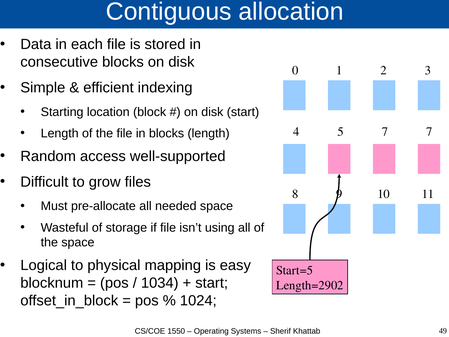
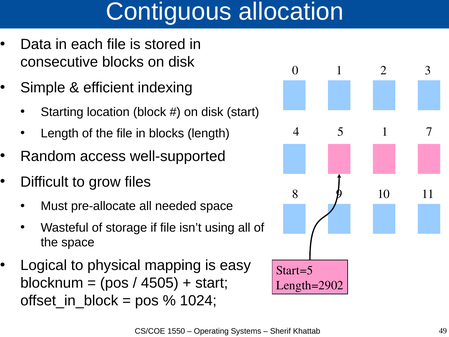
5 7: 7 -> 1
1034: 1034 -> 4505
